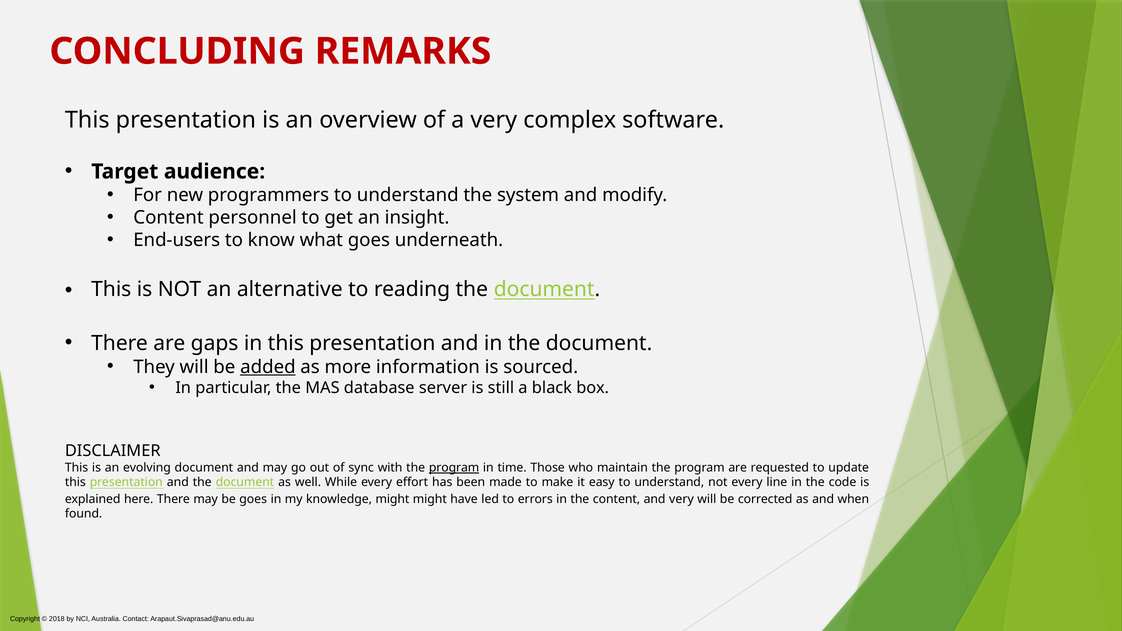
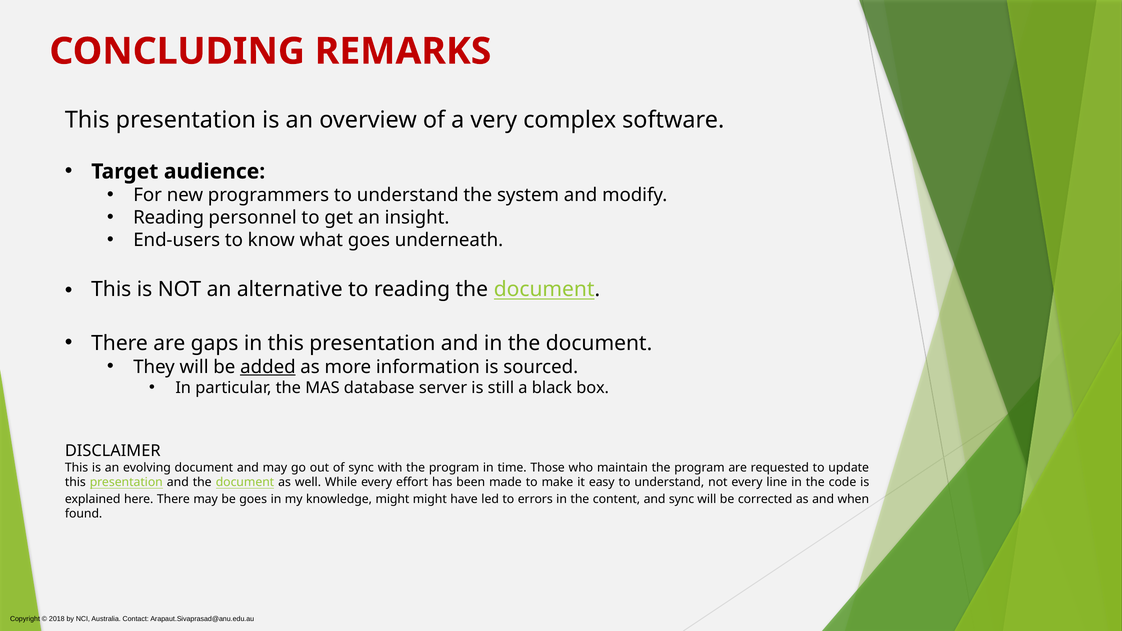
Content at (168, 218): Content -> Reading
program at (454, 468) underline: present -> none
and very: very -> sync
